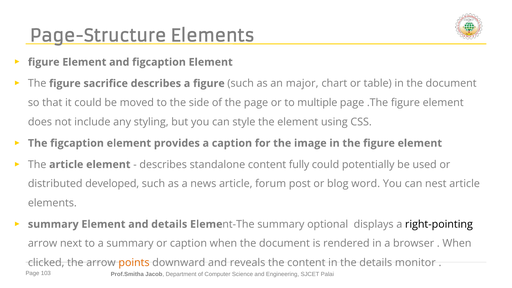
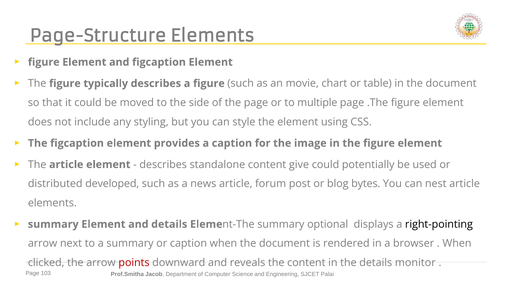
sacrifice: sacrifice -> typically
major: major -> movie
fully: fully -> give
word: word -> bytes
points colour: orange -> red
